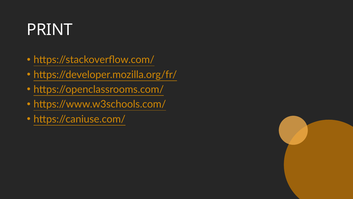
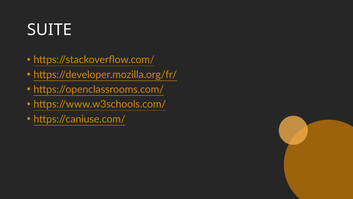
PRINT: PRINT -> SUITE
